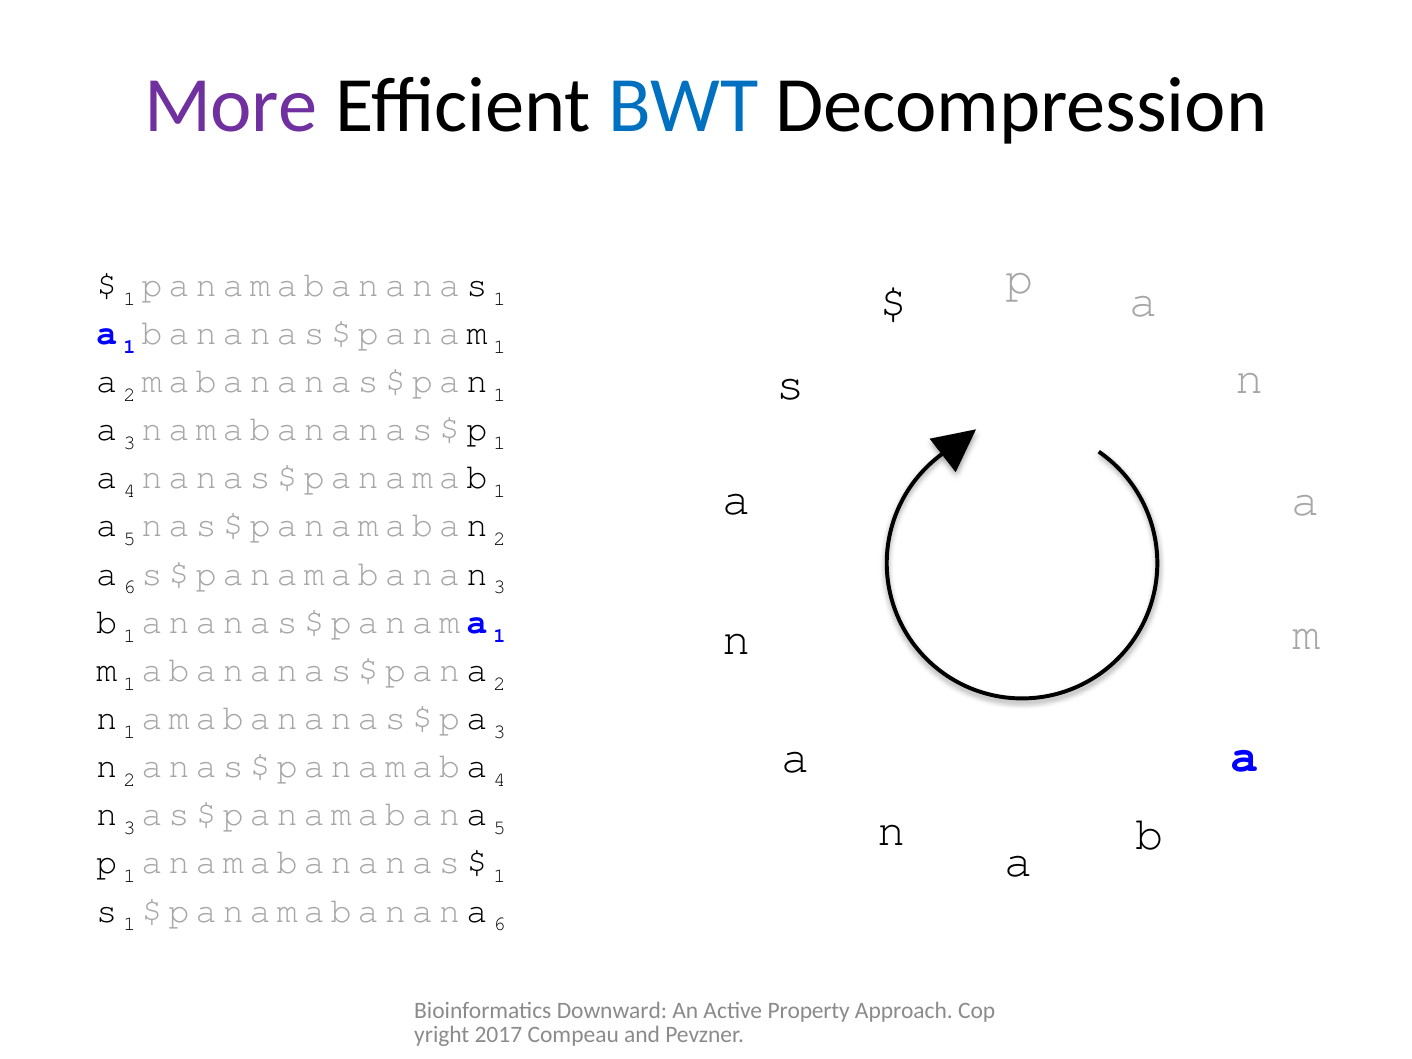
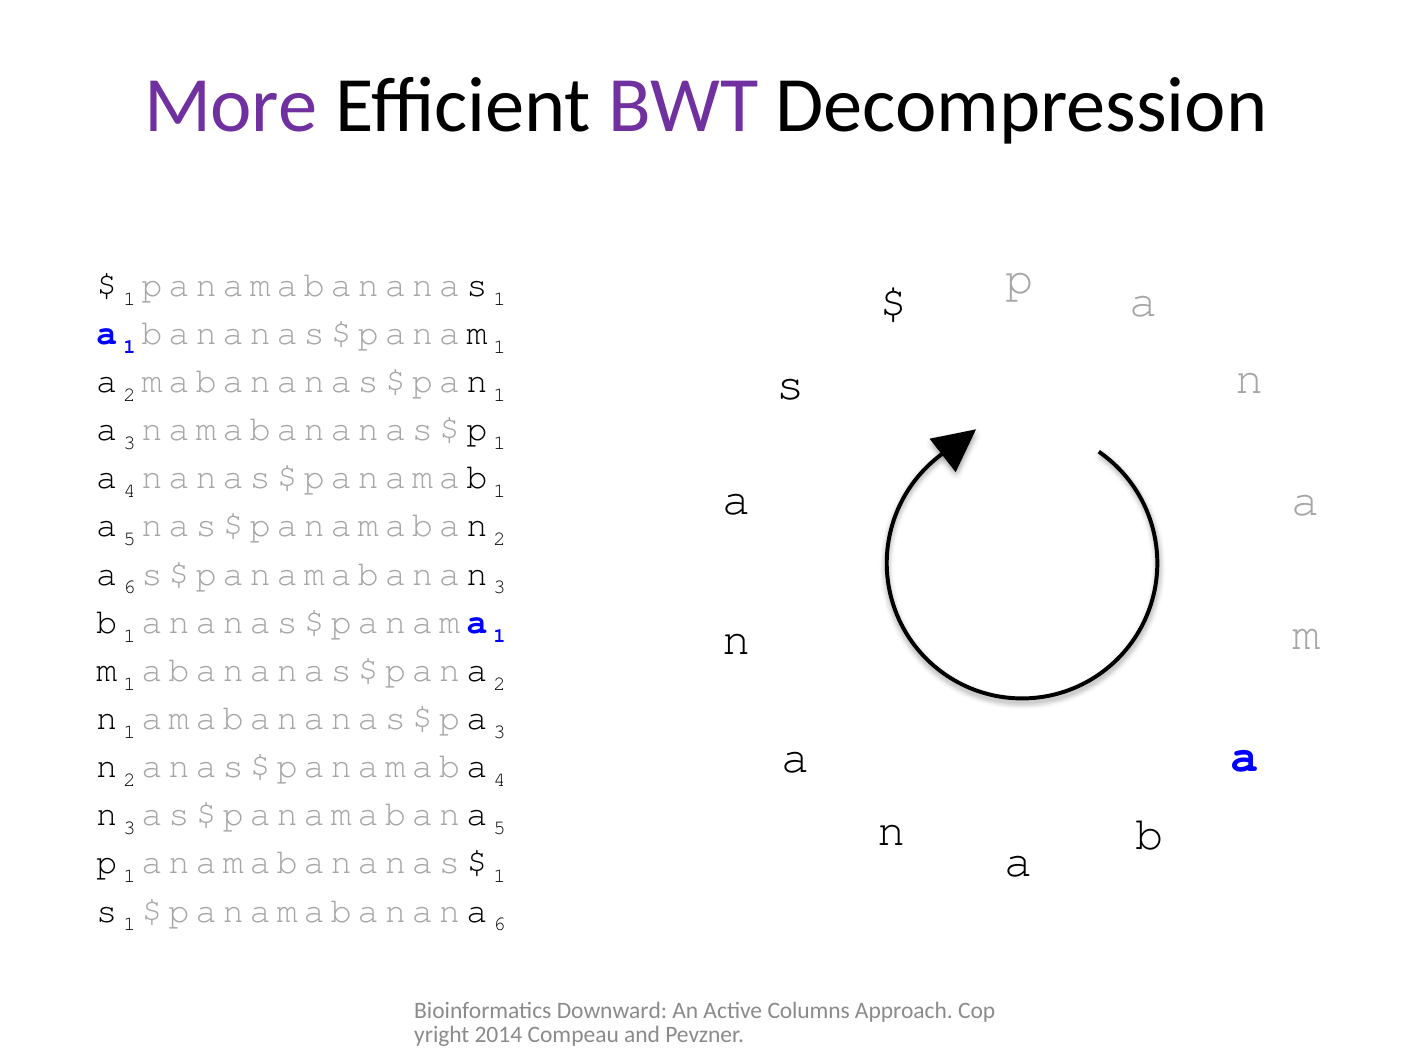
BWT colour: blue -> purple
Property: Property -> Columns
2017: 2017 -> 2014
